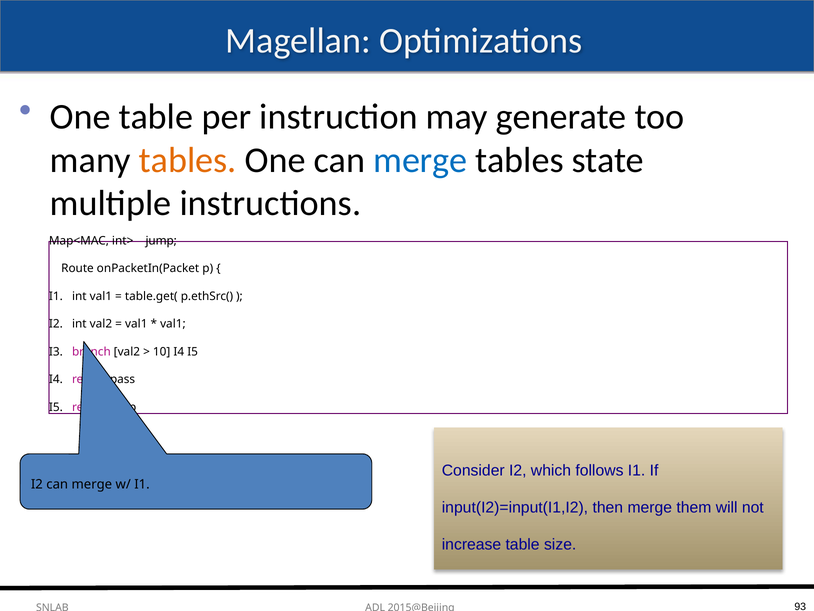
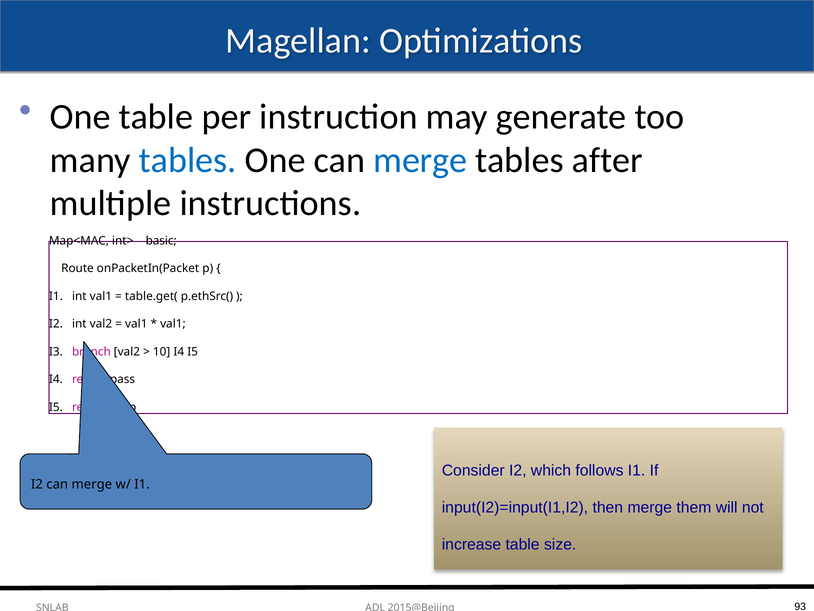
tables at (188, 160) colour: orange -> blue
state: state -> after
jump: jump -> basic
